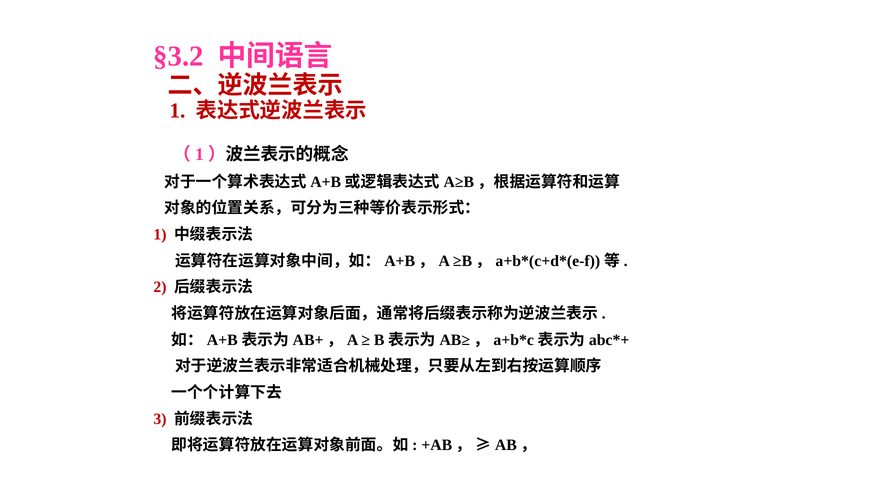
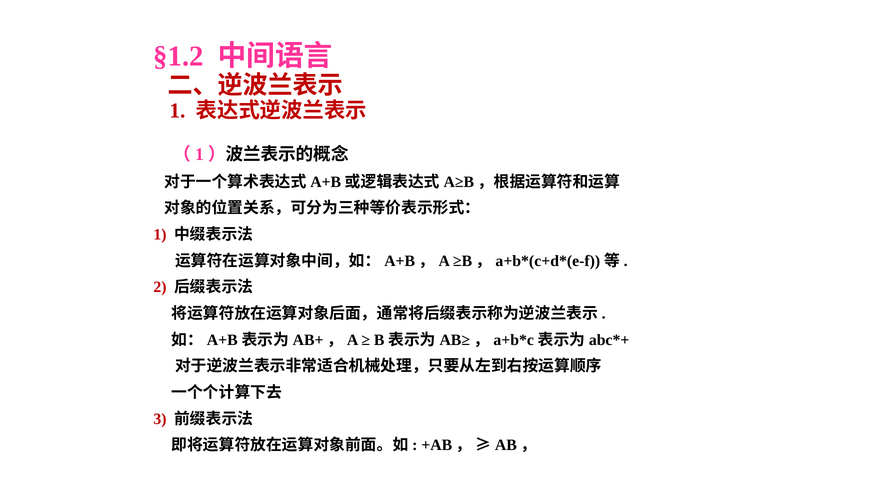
§3.2: §3.2 -> §1.2
